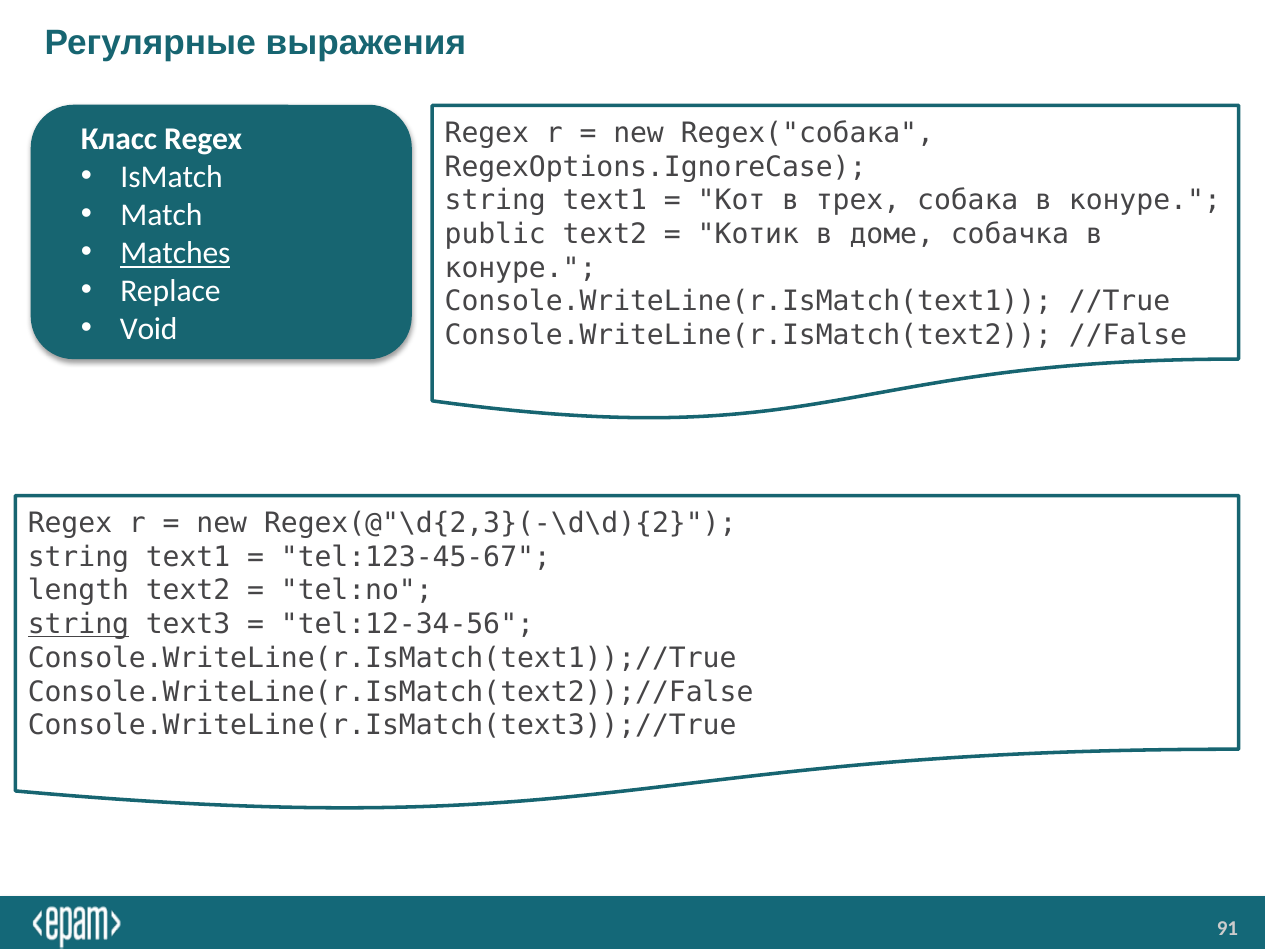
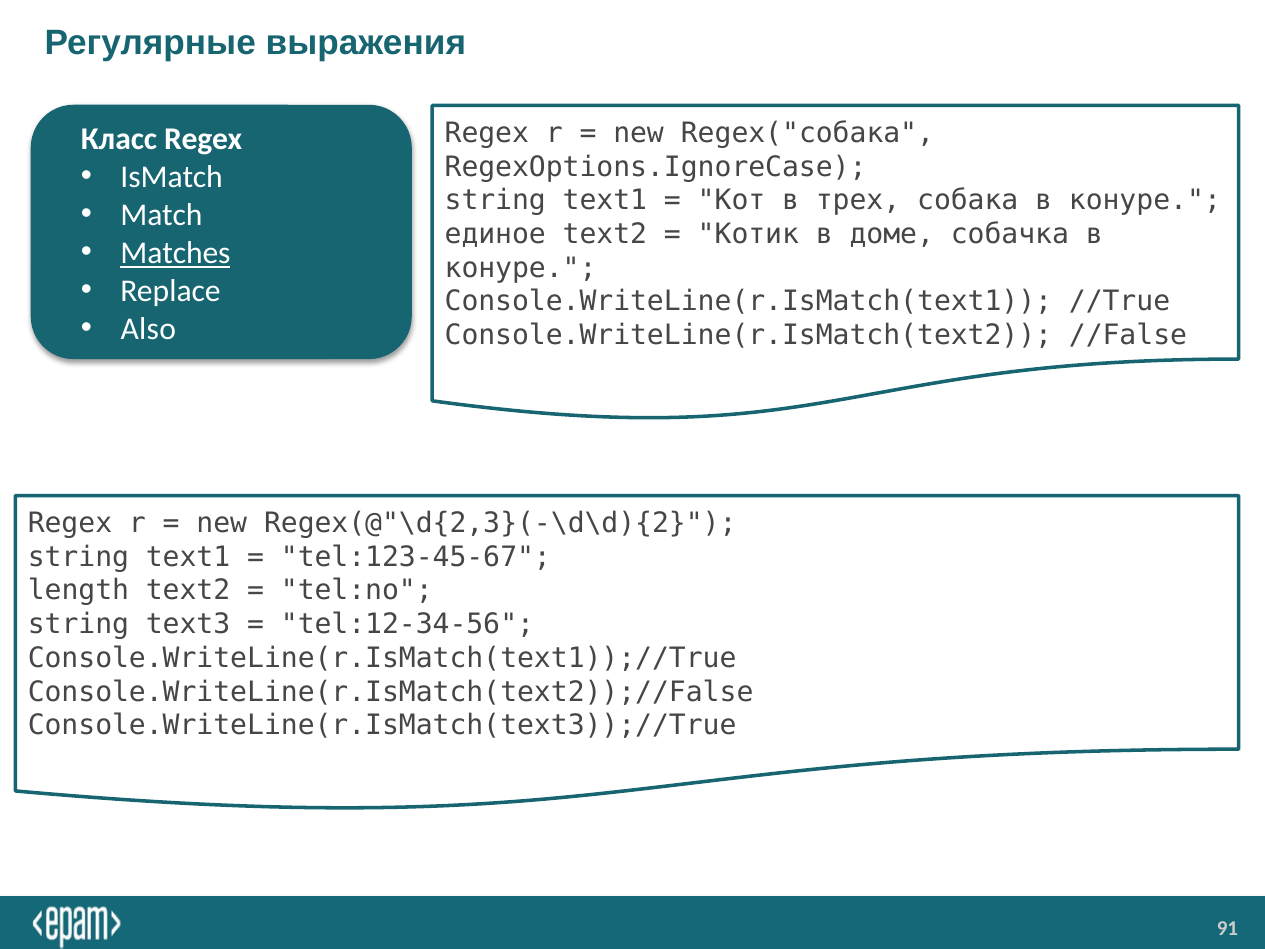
public: public -> единое
Void: Void -> Also
string at (78, 624) underline: present -> none
